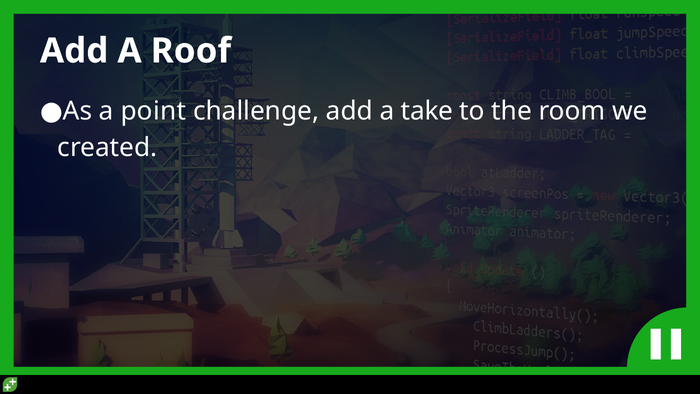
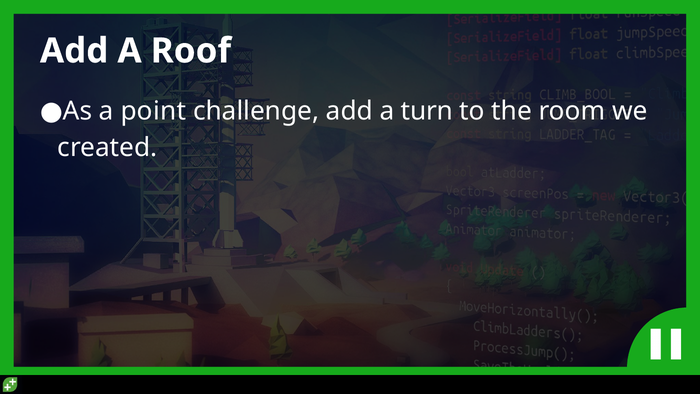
take: take -> turn
